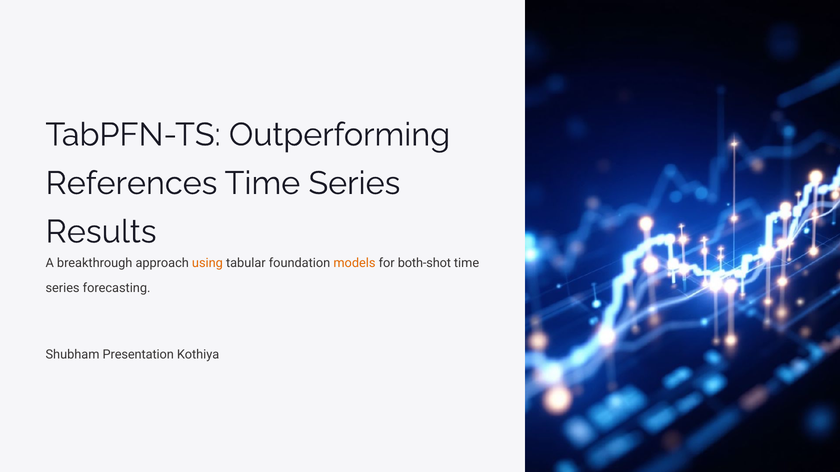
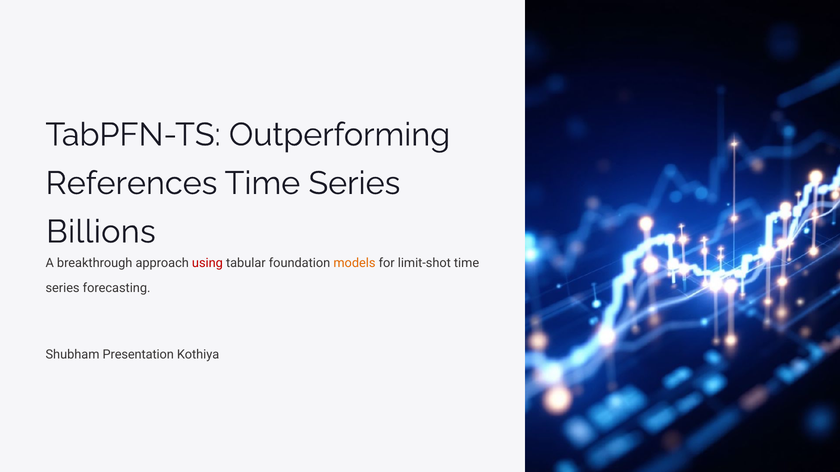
Results: Results -> Billions
using colour: orange -> red
both-shot: both-shot -> limit-shot
